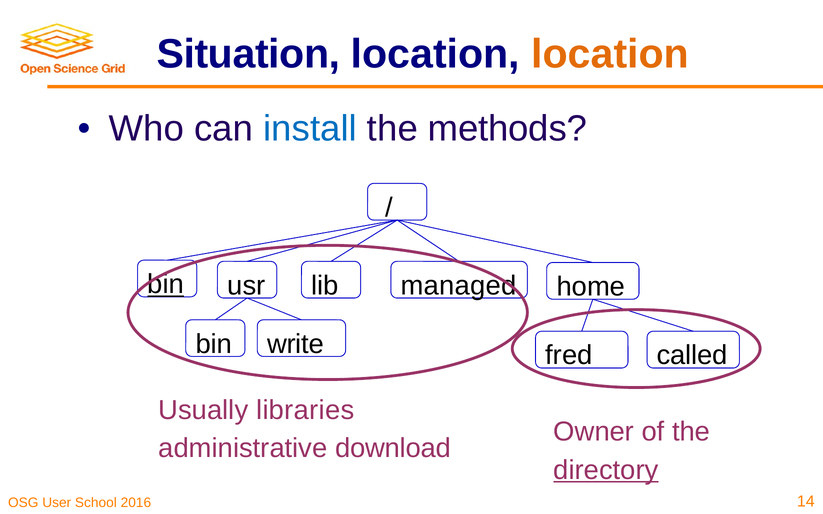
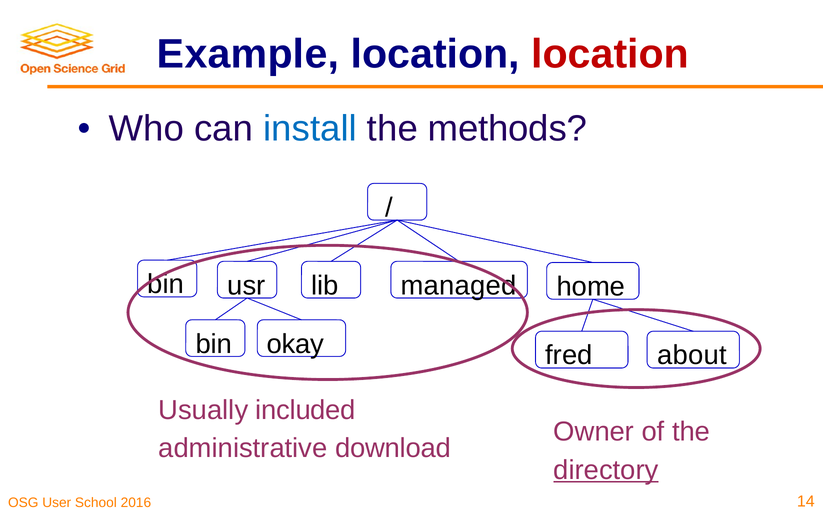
Situation: Situation -> Example
location at (610, 54) colour: orange -> red
bin at (166, 285) underline: present -> none
write: write -> okay
called: called -> about
libraries: libraries -> included
